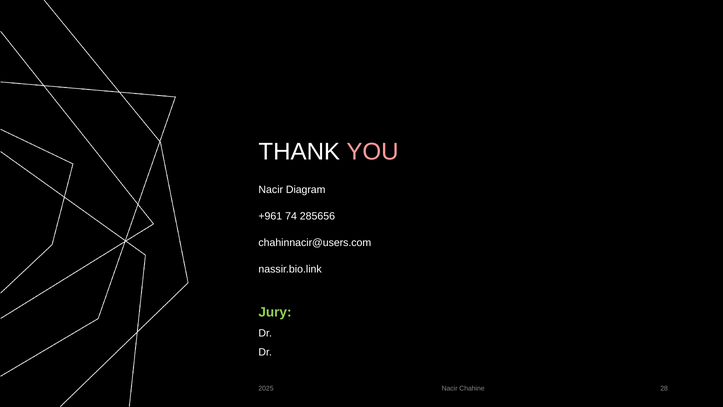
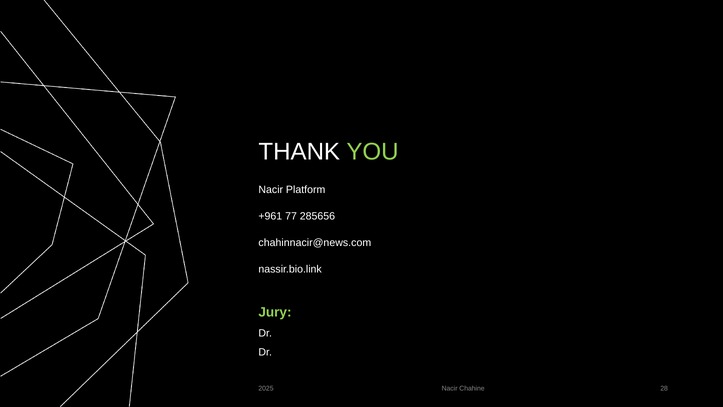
YOU colour: pink -> light green
Diagram: Diagram -> Platform
74: 74 -> 77
chahinnacir@users.com: chahinnacir@users.com -> chahinnacir@news.com
